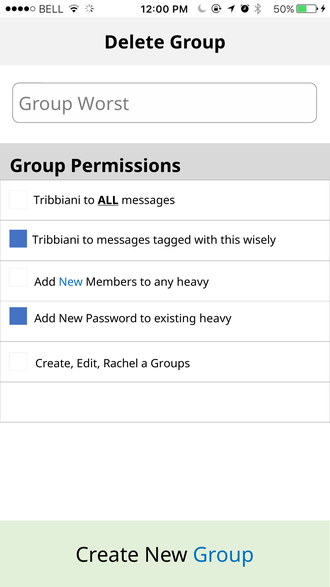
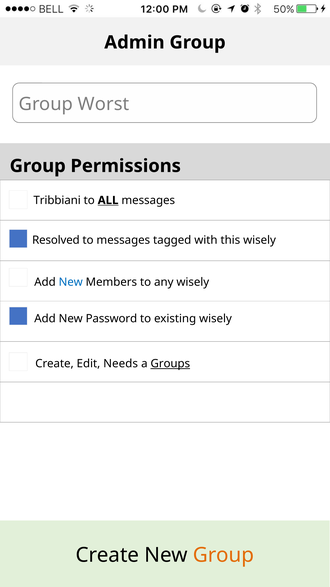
Delete: Delete -> Admin
Tribbiani at (56, 240): Tribbiani -> Resolved
any heavy: heavy -> wisely
existing heavy: heavy -> wisely
Rachel: Rachel -> Needs
Groups underline: none -> present
Group at (223, 555) colour: blue -> orange
